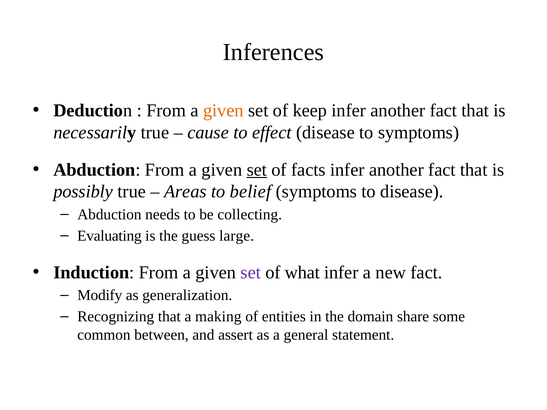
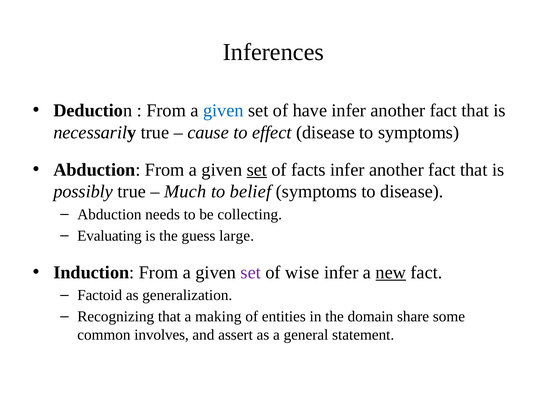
given at (223, 111) colour: orange -> blue
keep: keep -> have
Areas: Areas -> Much
what: what -> wise
new underline: none -> present
Modify: Modify -> Factoid
between: between -> involves
